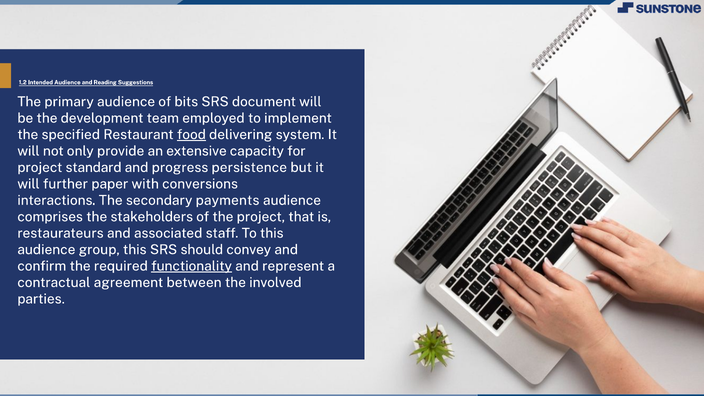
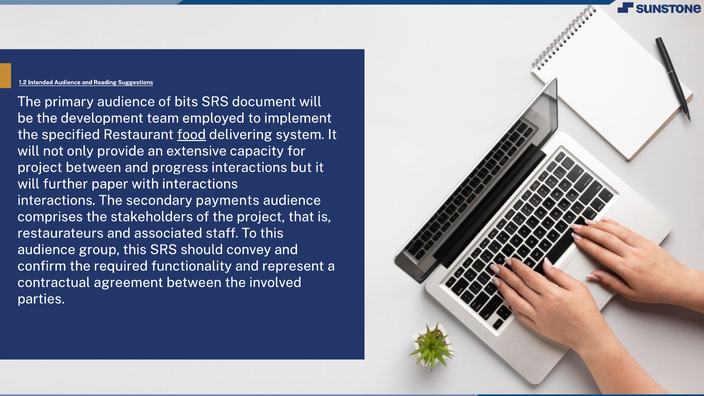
project standard: standard -> between
progress persistence: persistence -> interactions
with conversions: conversions -> interactions
functionality underline: present -> none
